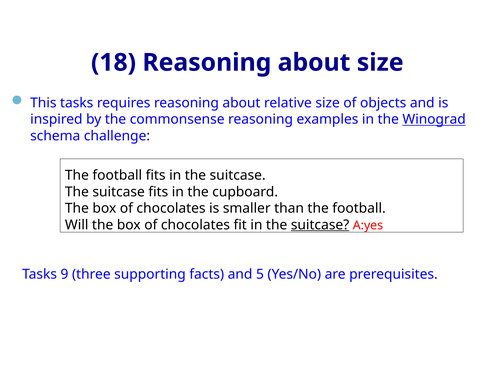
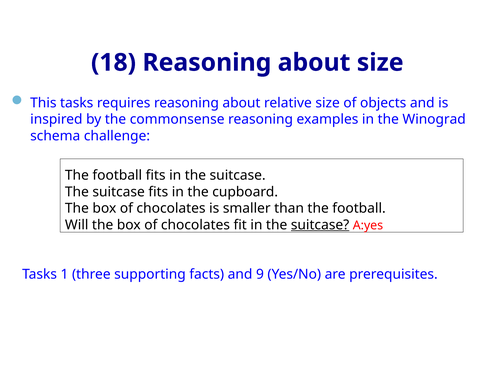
Winograd underline: present -> none
9: 9 -> 1
5: 5 -> 9
